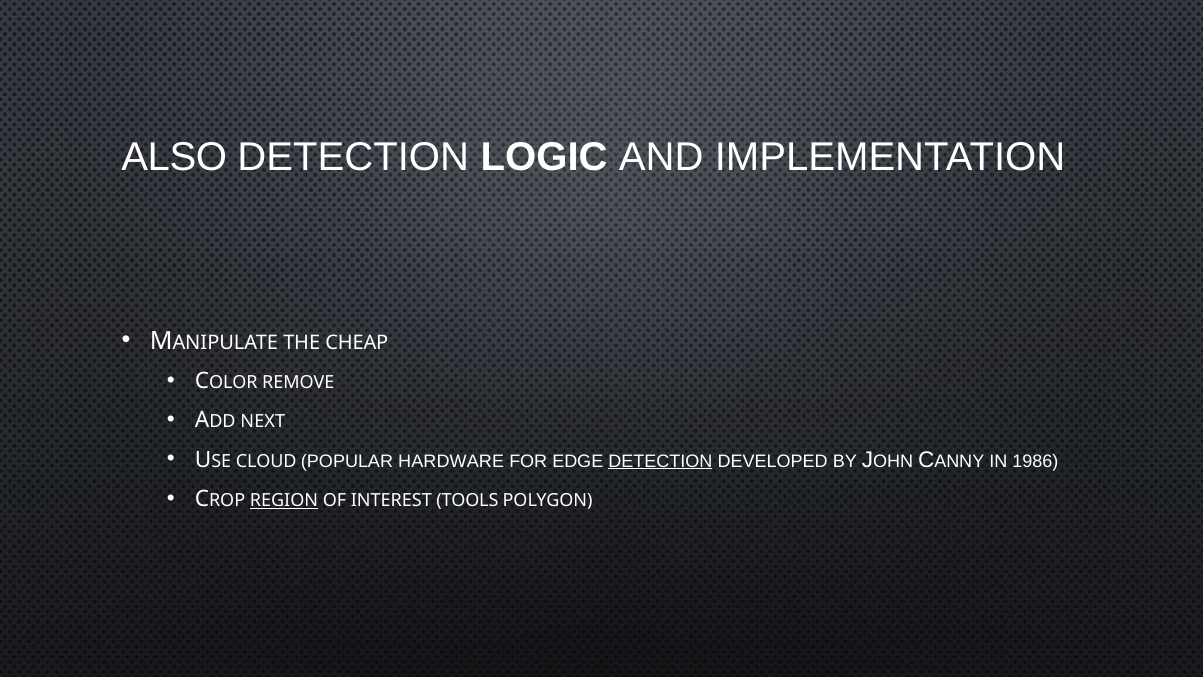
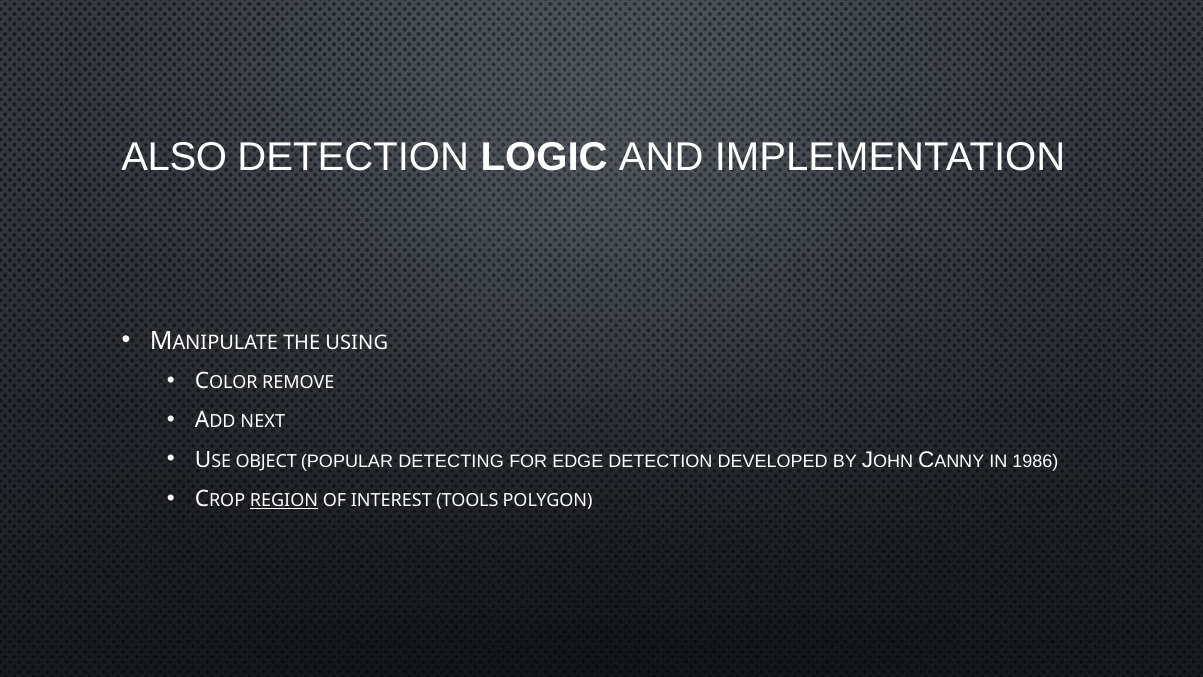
CHEAP: CHEAP -> USING
CLOUD: CLOUD -> OBJECT
HARDWARE: HARDWARE -> DETECTING
DETECTION at (660, 461) underline: present -> none
